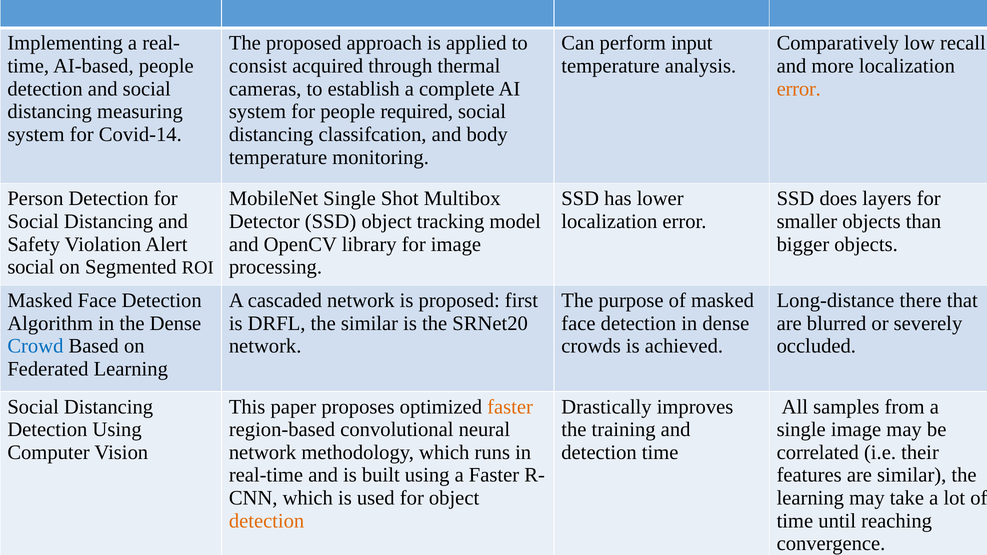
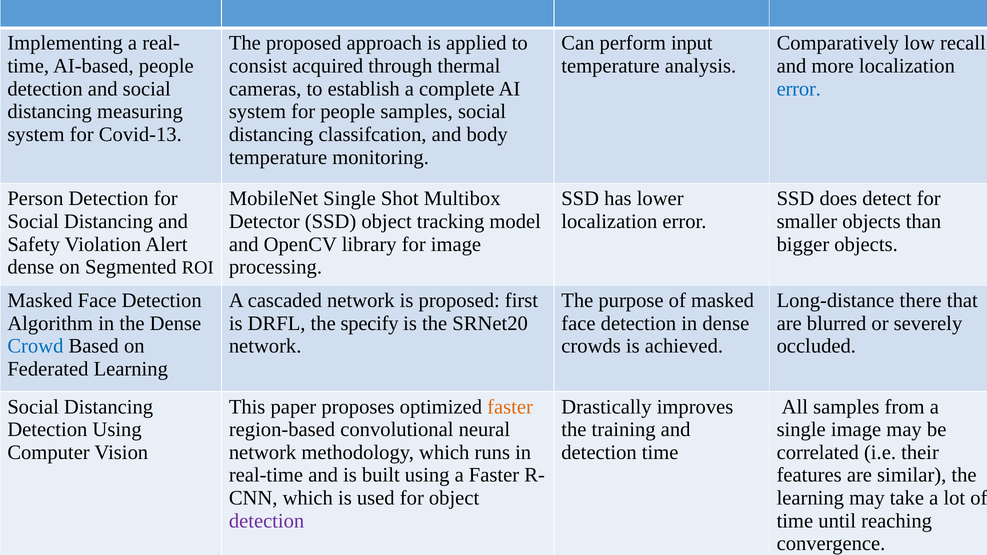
error at (799, 89) colour: orange -> blue
people required: required -> samples
Covid-14: Covid-14 -> Covid-13
layers: layers -> detect
social at (31, 267): social -> dense
the similar: similar -> specify
detection at (267, 521) colour: orange -> purple
